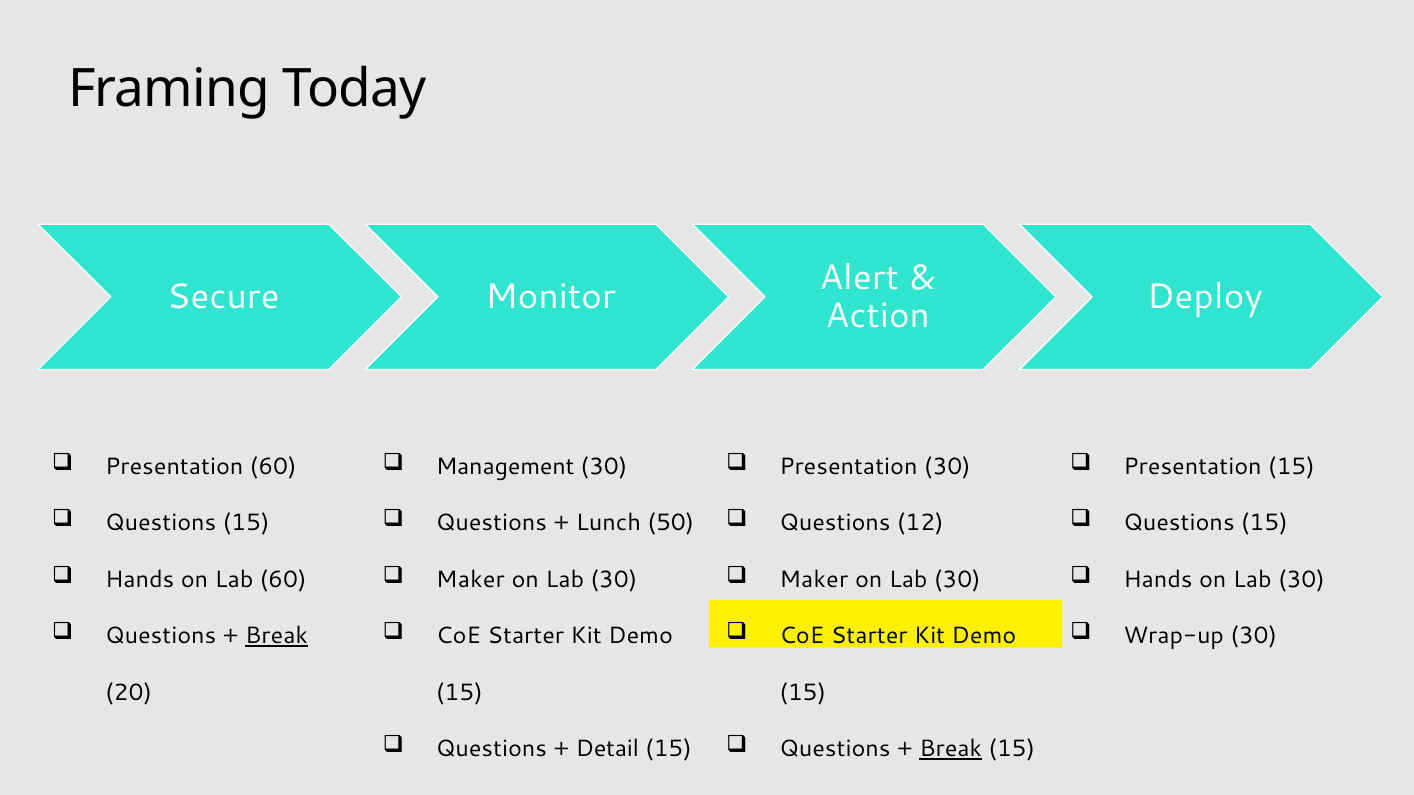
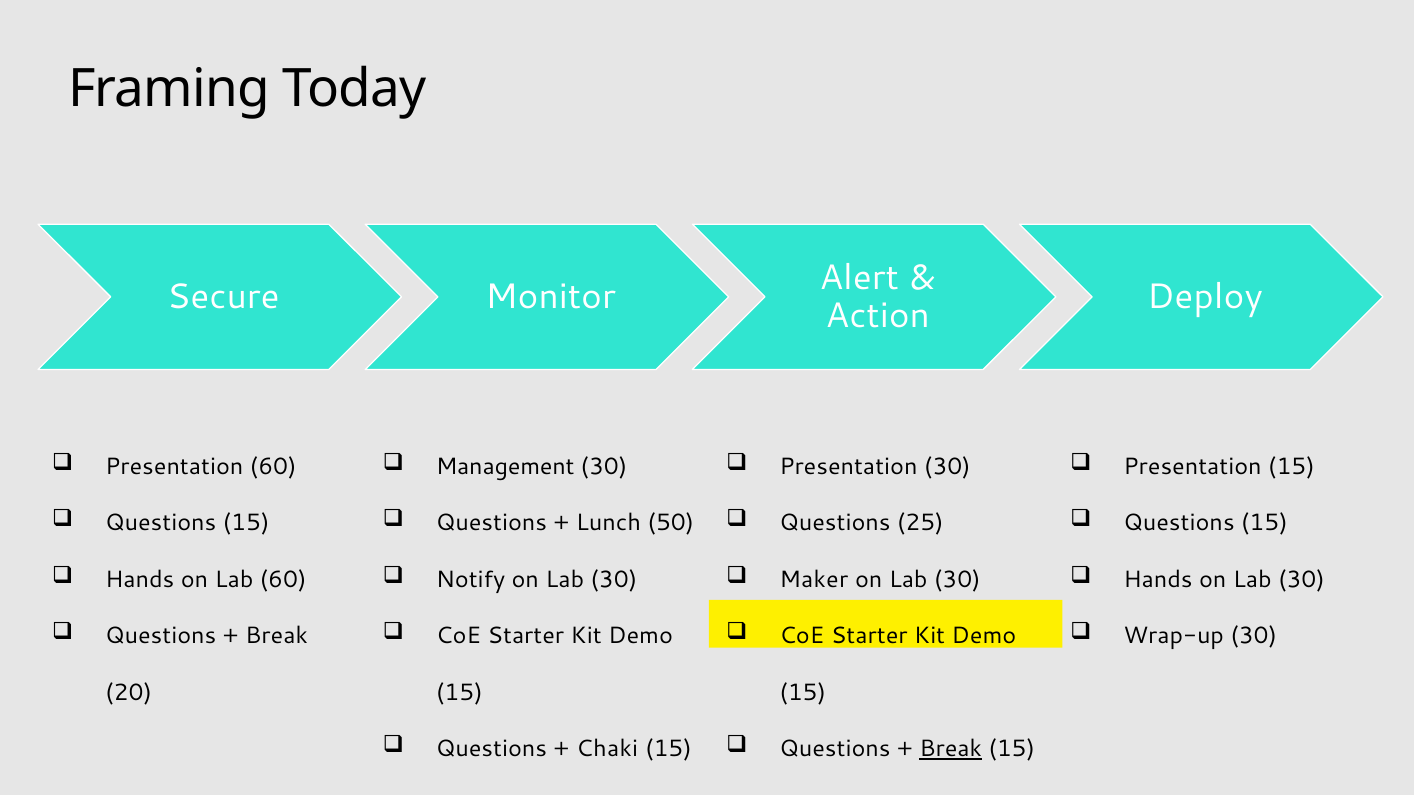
12: 12 -> 25
Maker at (470, 580): Maker -> Notify
Break at (277, 636) underline: present -> none
Detail: Detail -> Chaki
